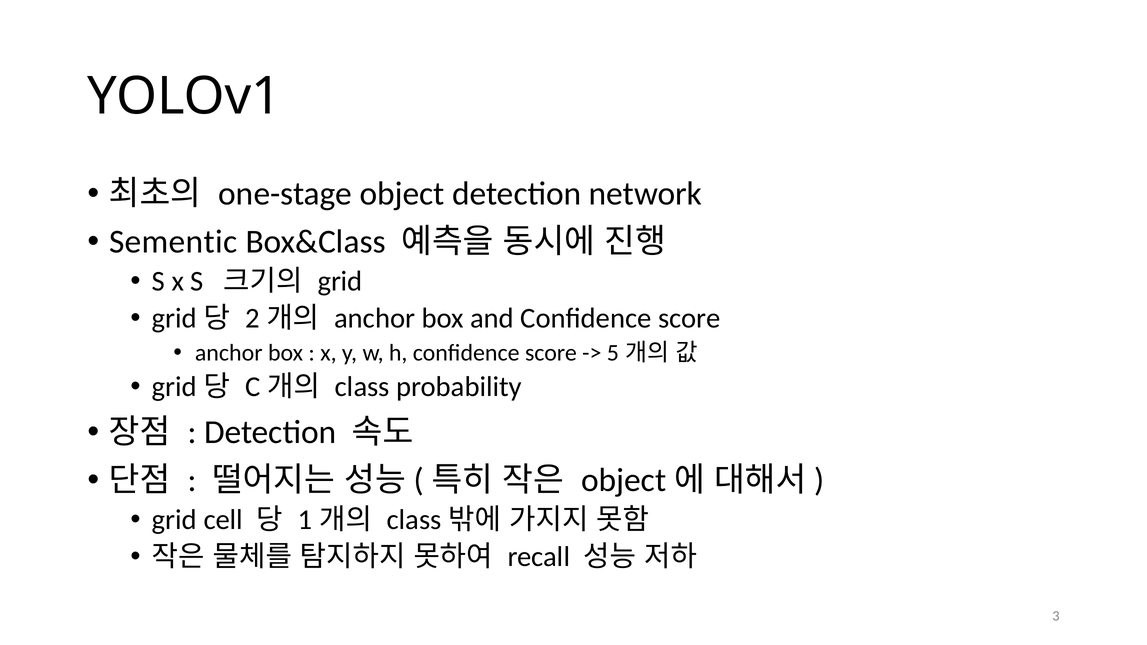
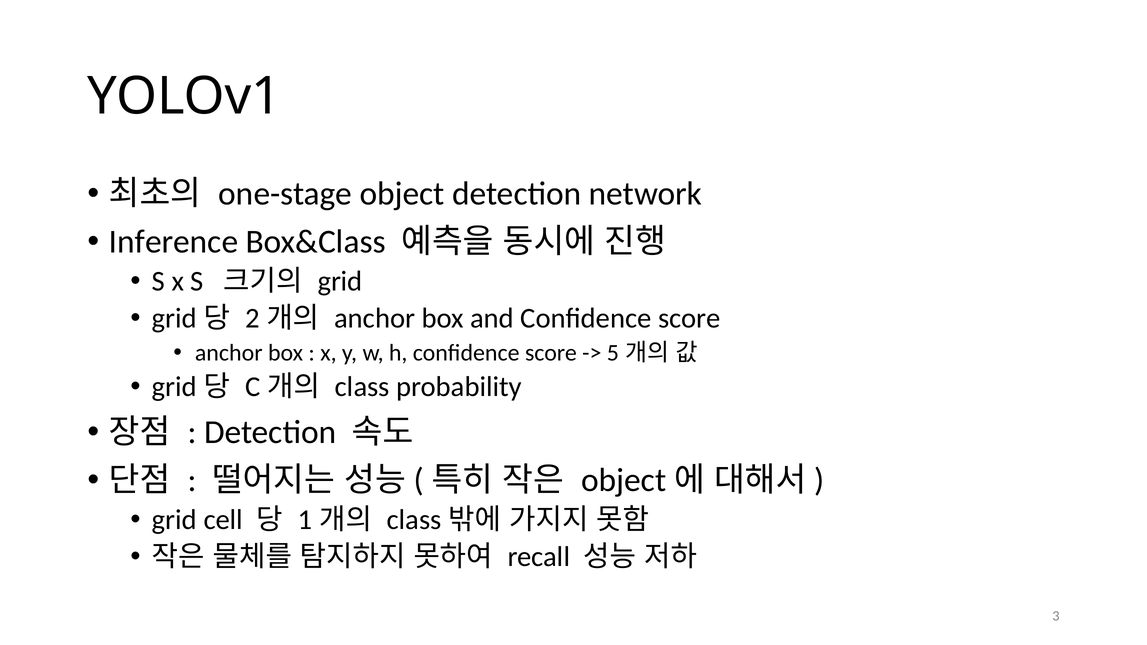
Sementic: Sementic -> Inference
